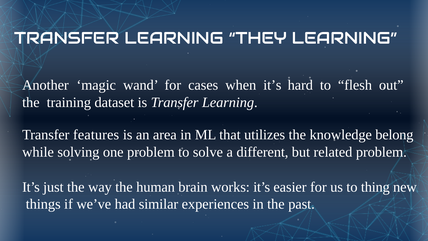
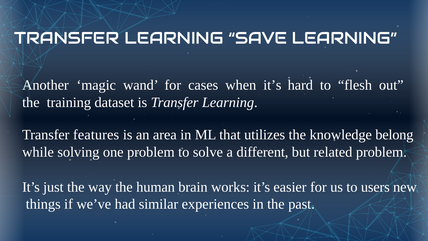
THEY: THEY -> SAVE
thing: thing -> users
